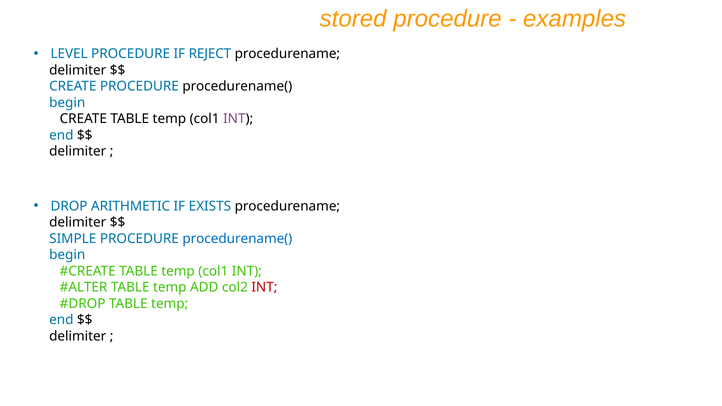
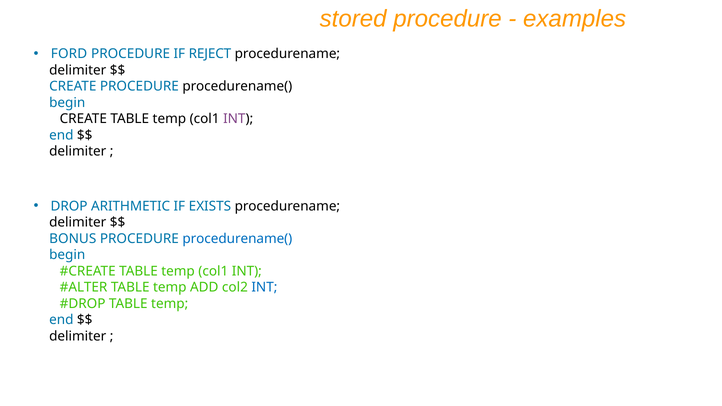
LEVEL: LEVEL -> FORD
SIMPLE: SIMPLE -> BONUS
INT at (264, 287) colour: red -> blue
